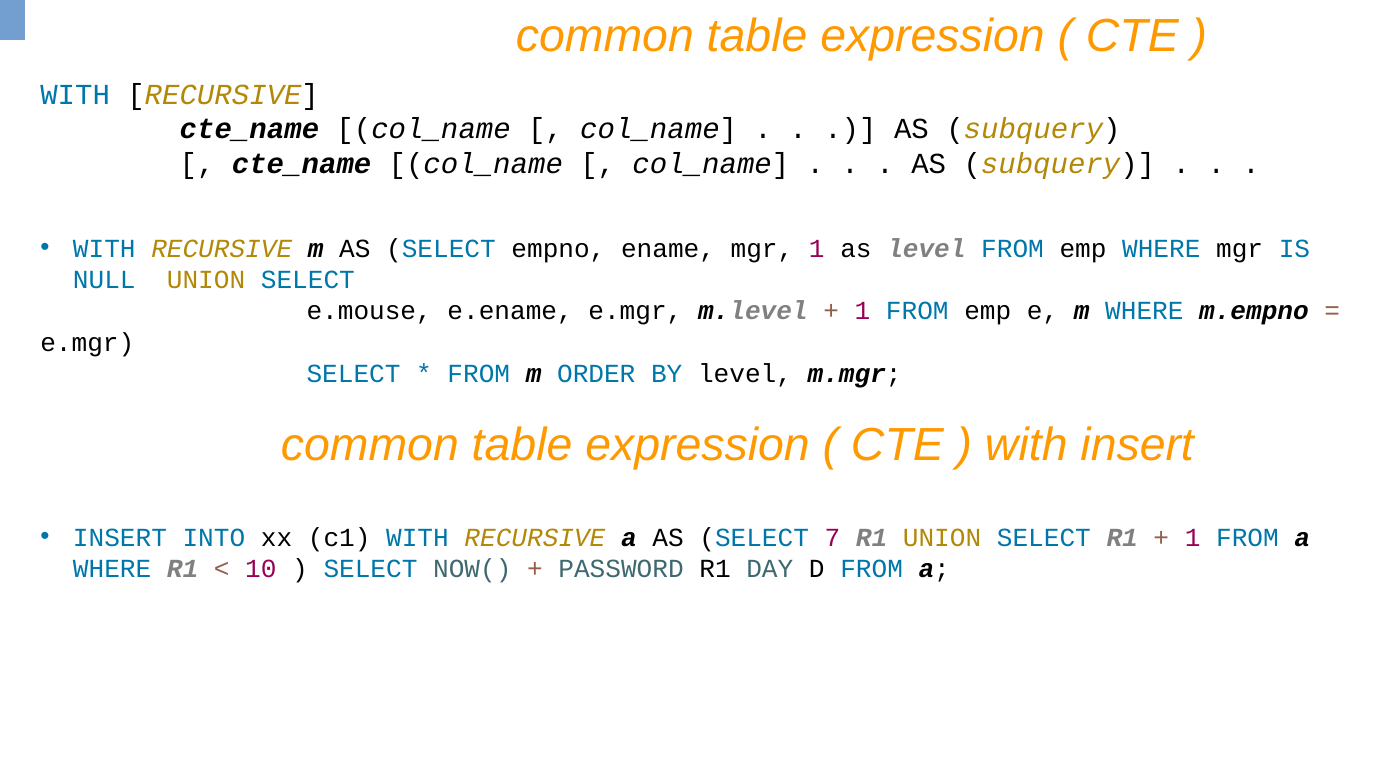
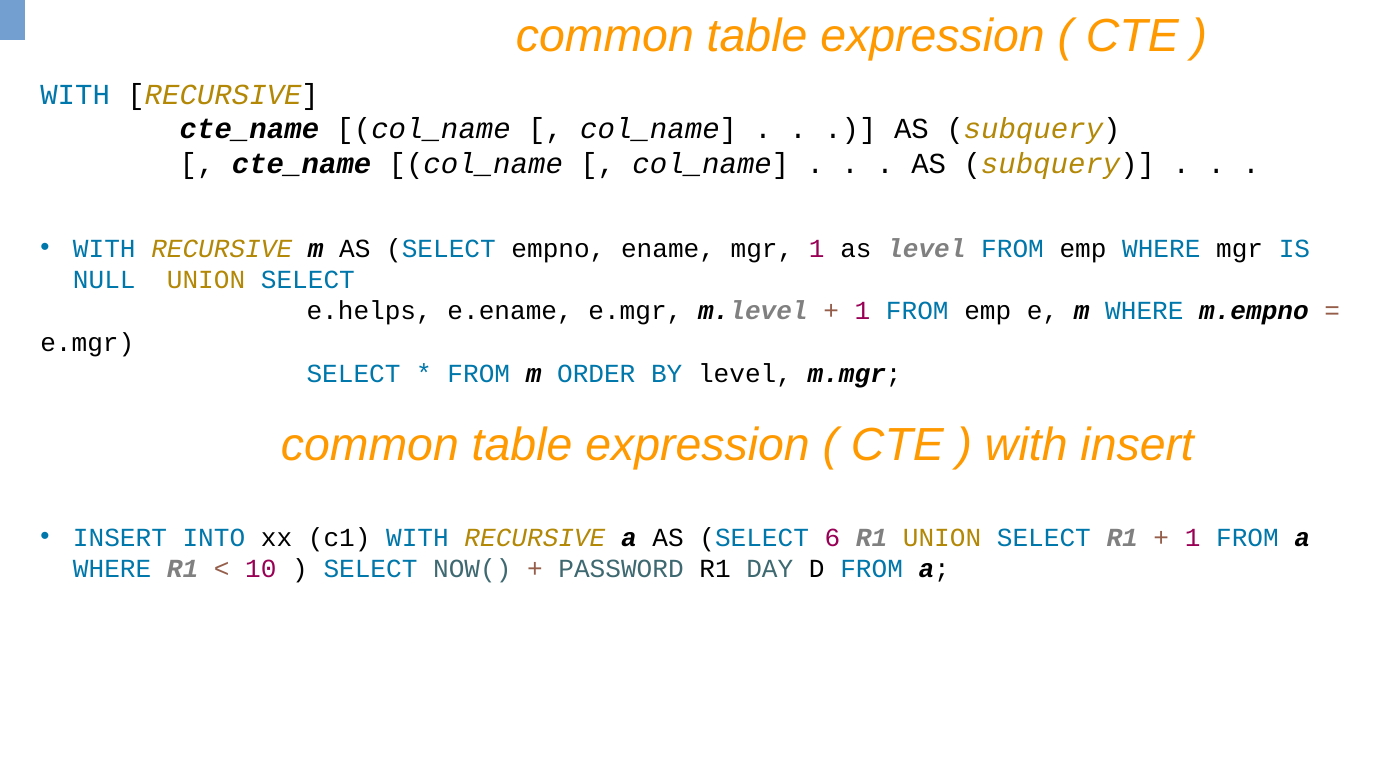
e.mouse: e.mouse -> e.helps
7: 7 -> 6
